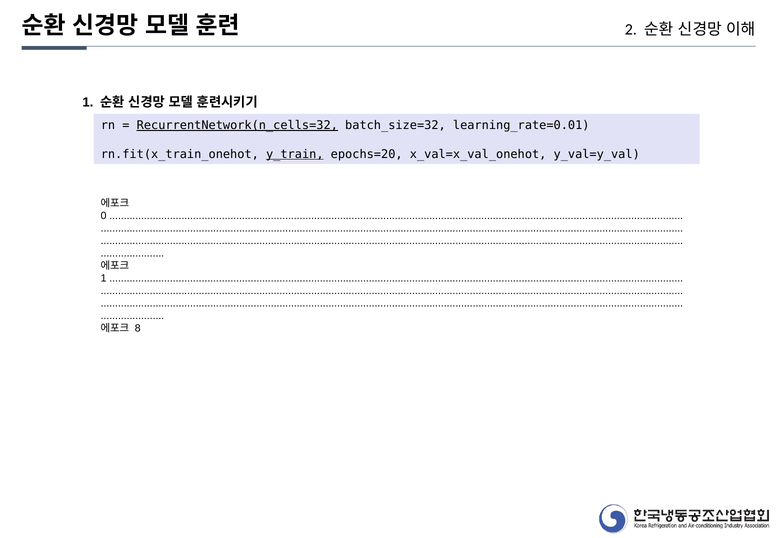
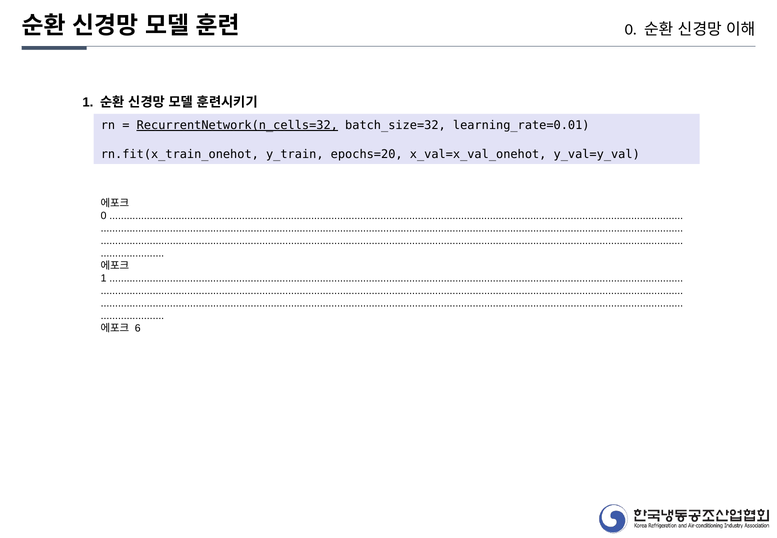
2 at (631, 29): 2 -> 0
y_train underline: present -> none
8: 8 -> 6
